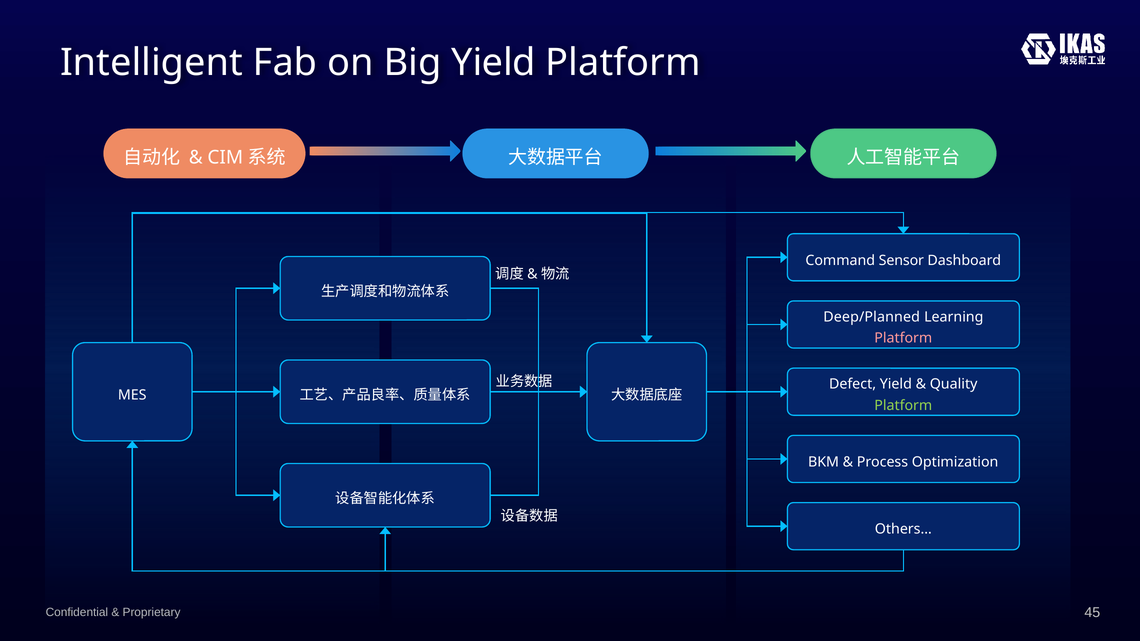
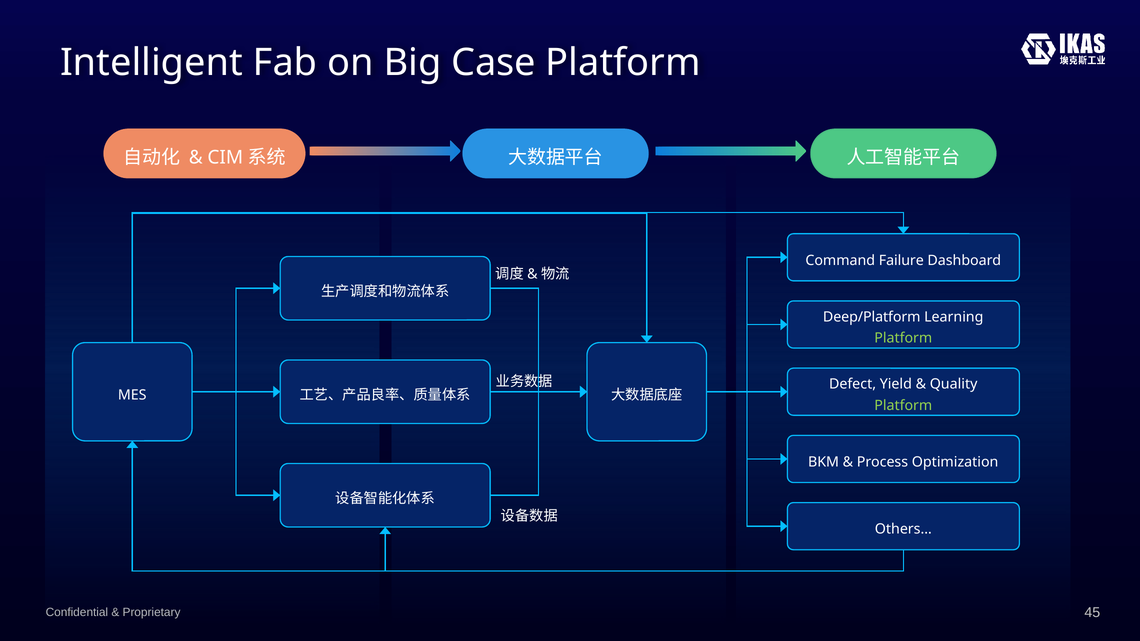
Big Yield: Yield -> Case
Sensor: Sensor -> Failure
Deep/Planned: Deep/Planned -> Deep/Platform
Platform at (903, 338) colour: pink -> light green
